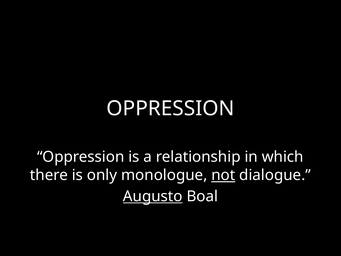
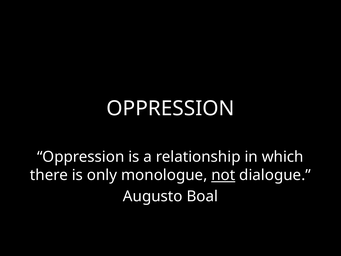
Augusto underline: present -> none
